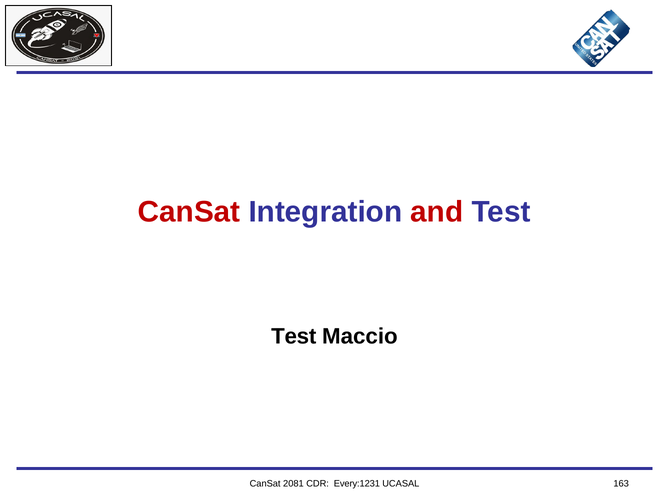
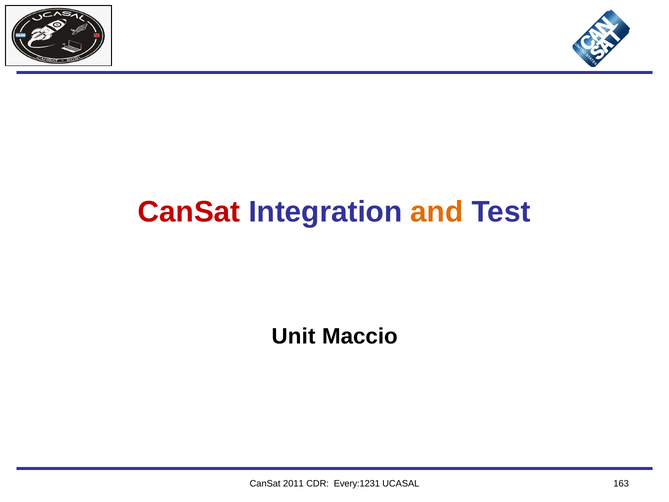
and colour: red -> orange
Test at (294, 336): Test -> Unit
2081: 2081 -> 2011
